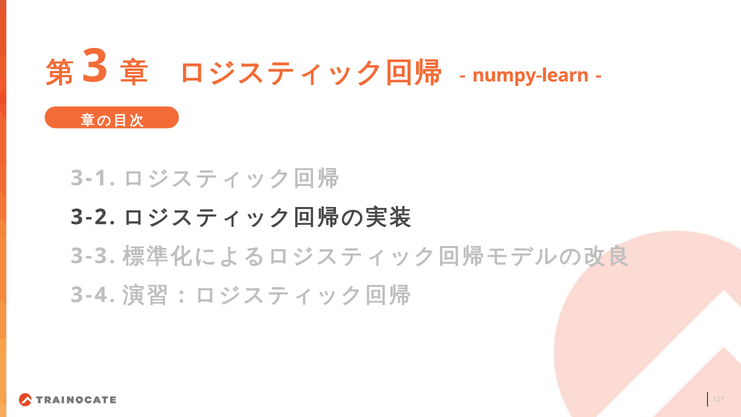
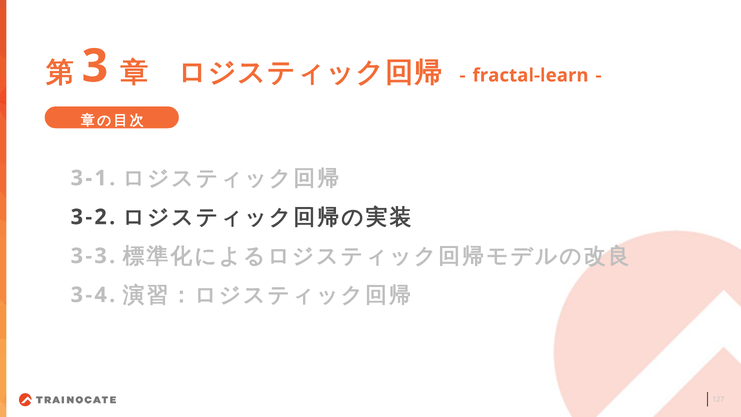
numpy-learn: numpy-learn -> fractal-learn
